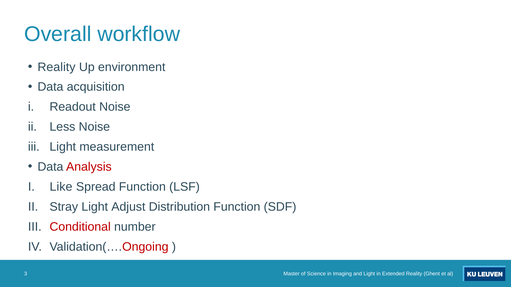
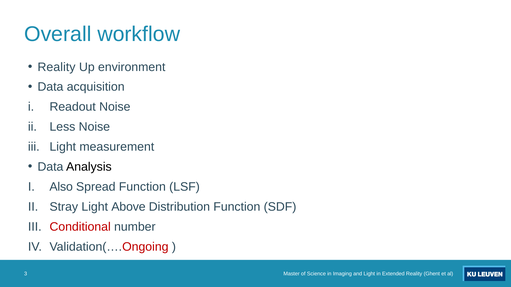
Analysis colour: red -> black
Like: Like -> Also
Adjust: Adjust -> Above
